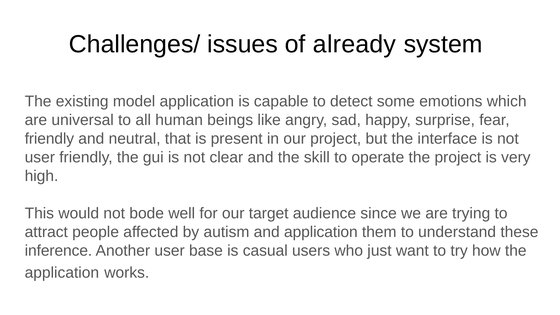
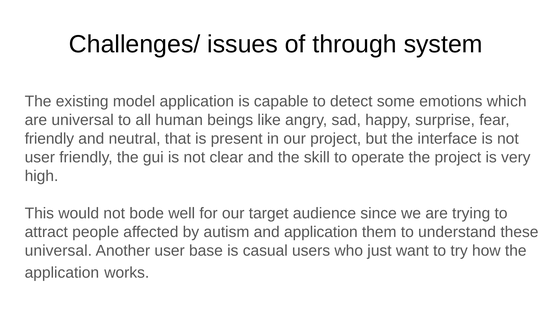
already: already -> through
inference at (58, 251): inference -> universal
